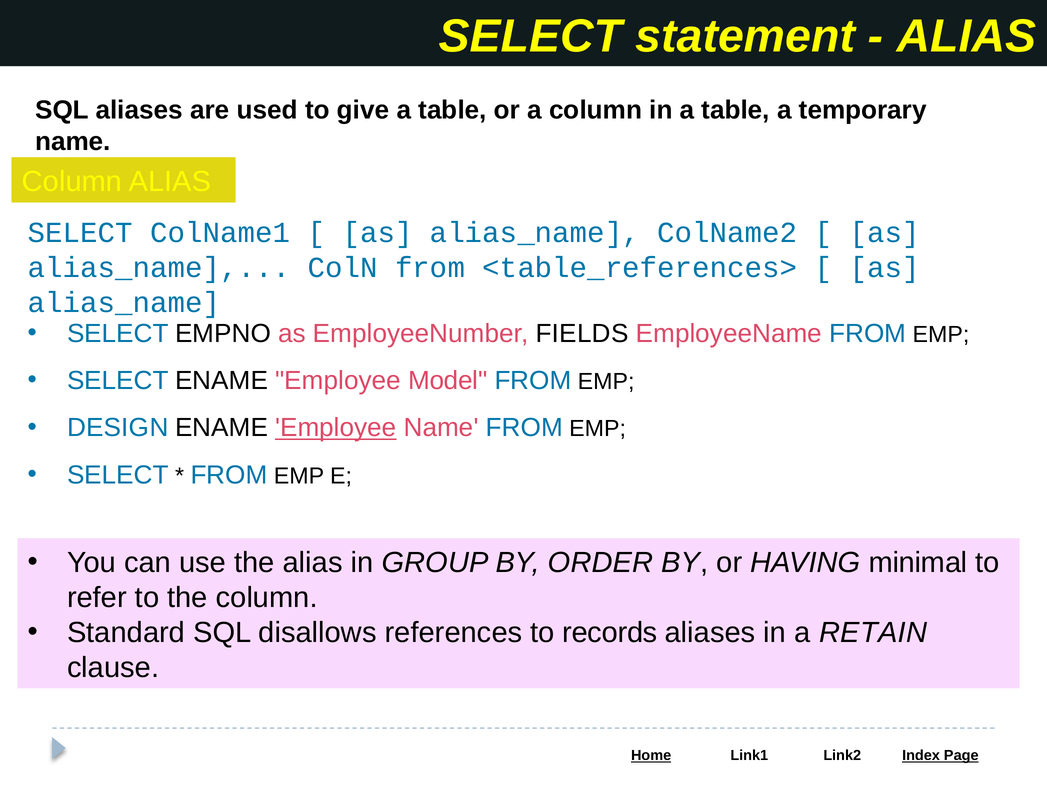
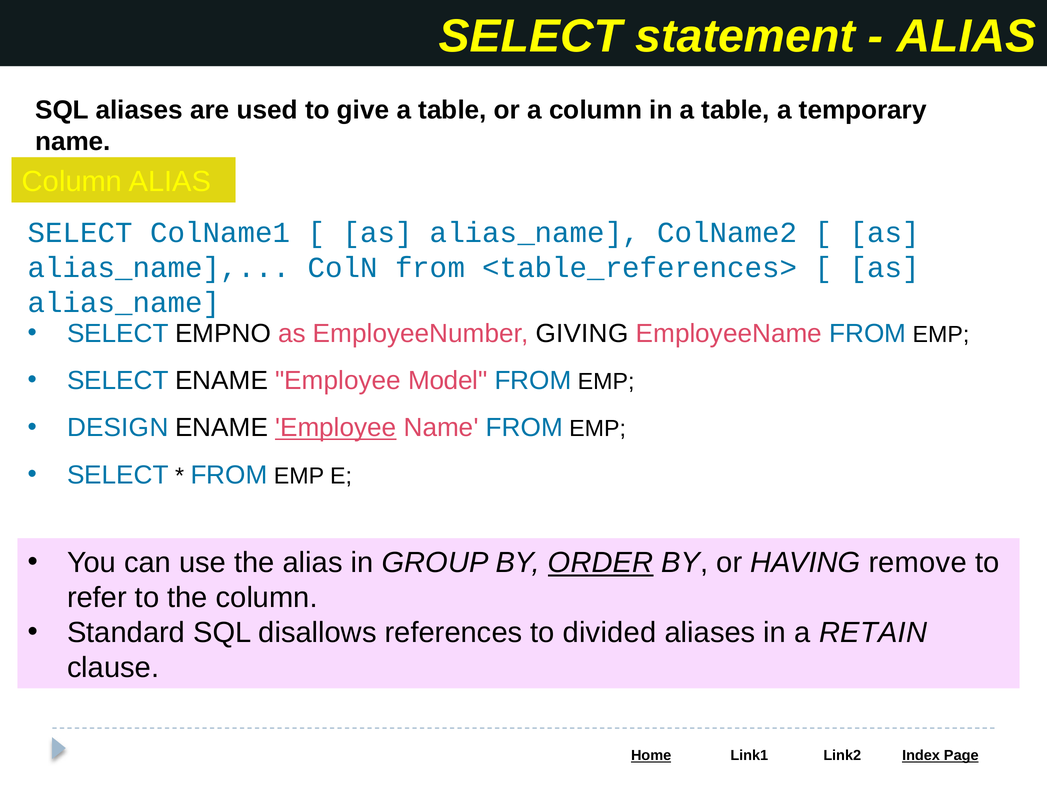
FIELDS: FIELDS -> GIVING
ORDER underline: none -> present
minimal: minimal -> remove
records: records -> divided
